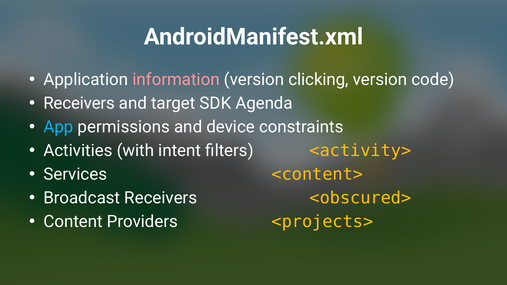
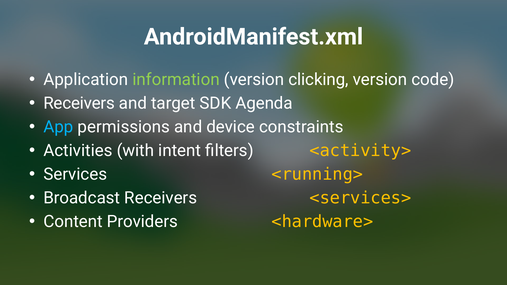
information colour: pink -> light green
<content>: <content> -> <running>
<obscured>: <obscured> -> <services>
<projects>: <projects> -> <hardware>
